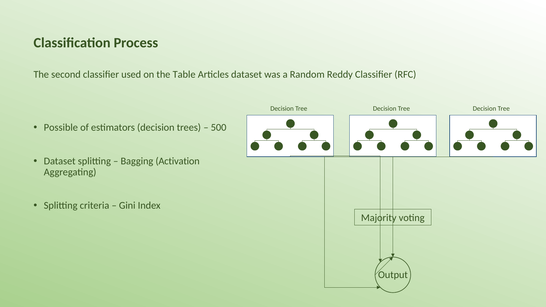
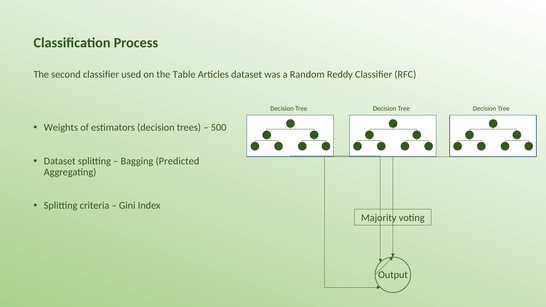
Possible: Possible -> Weights
Activation: Activation -> Predicted
